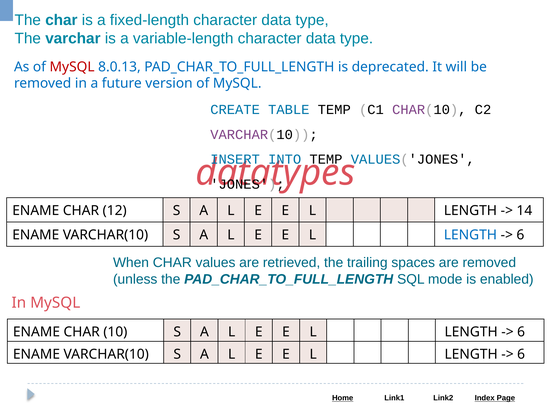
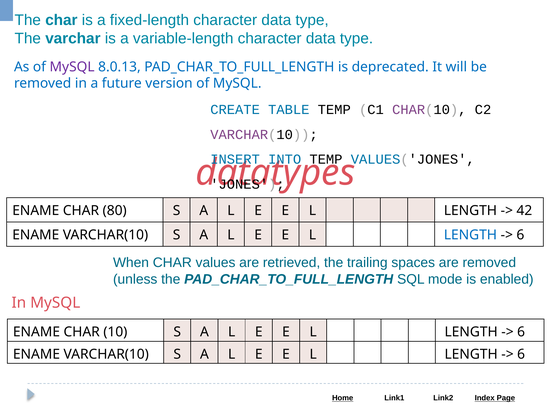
MySQL at (72, 67) colour: red -> purple
12: 12 -> 80
14: 14 -> 42
